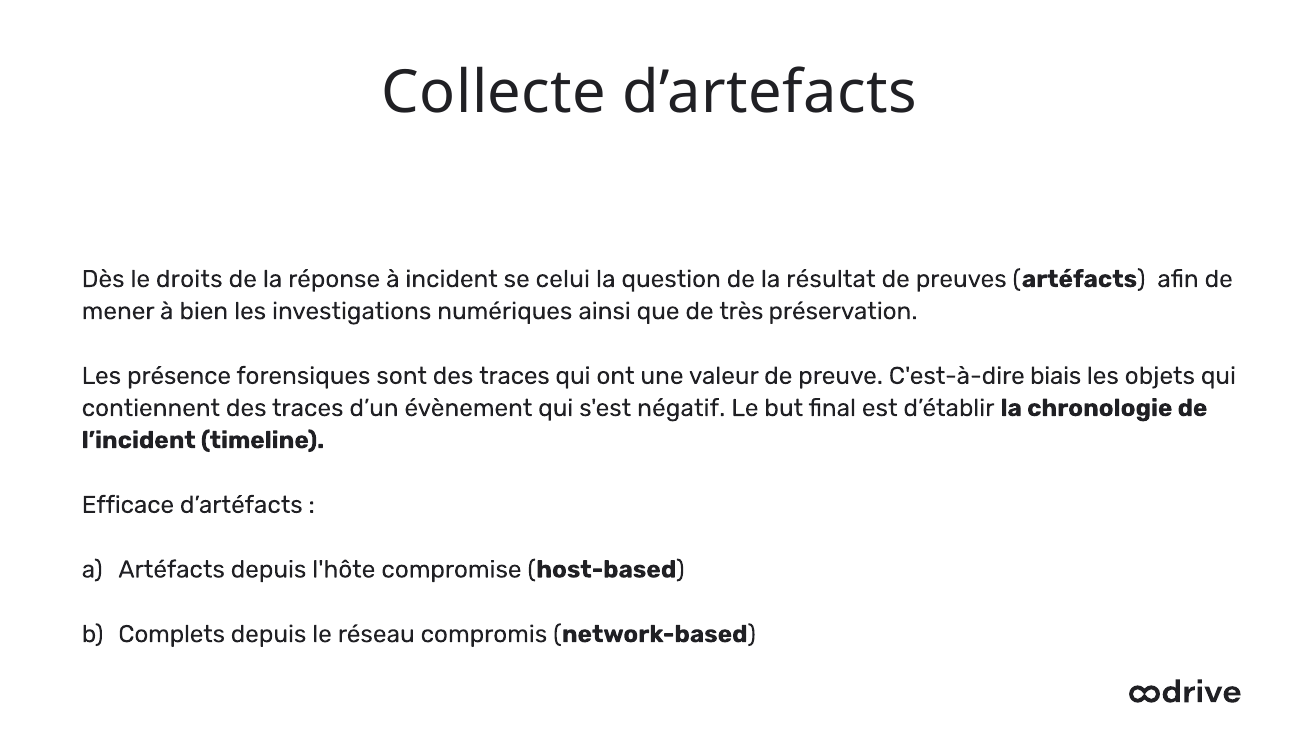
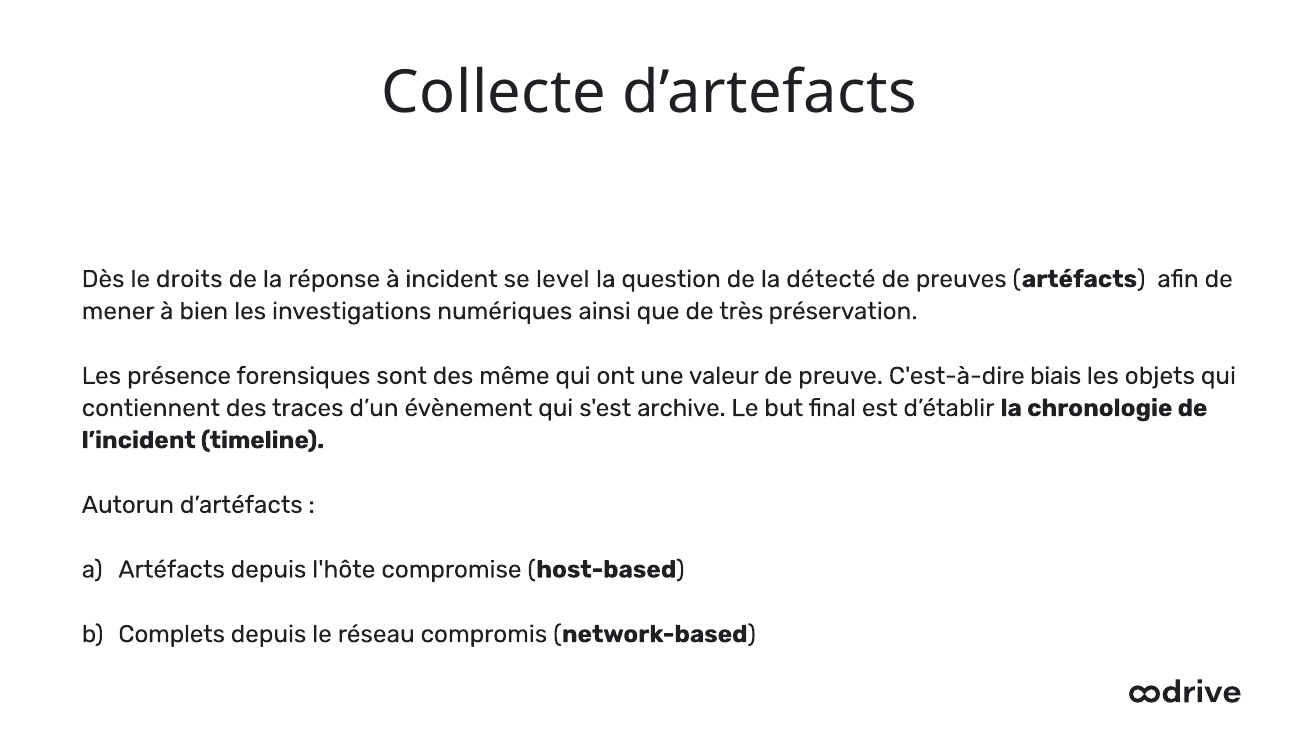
celui: celui -> level
résultat: résultat -> détecté
sont des traces: traces -> même
négatif: négatif -> archive
Efficace: Efficace -> Autorun
